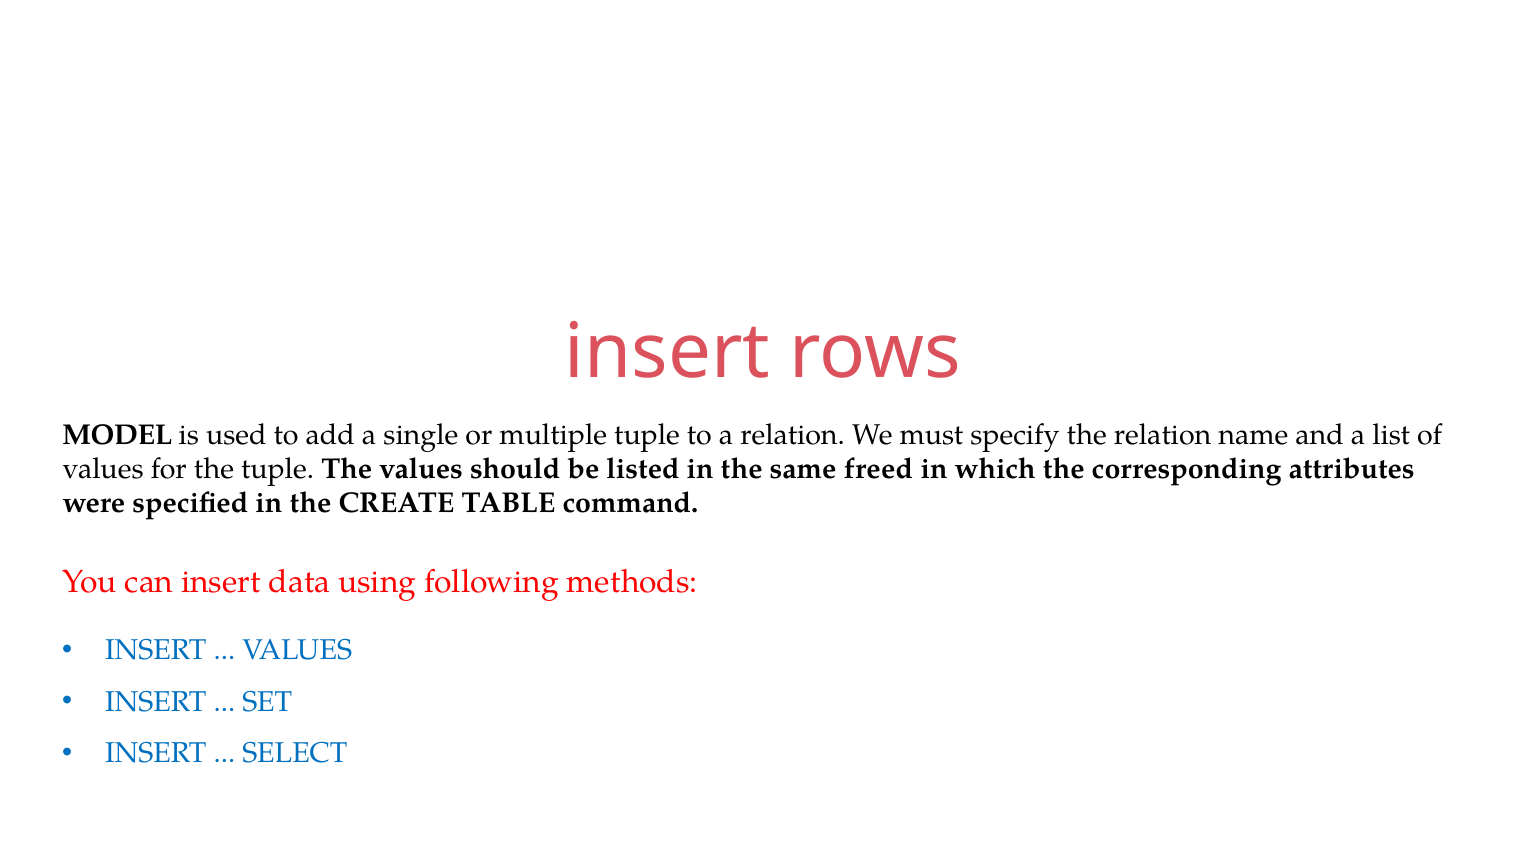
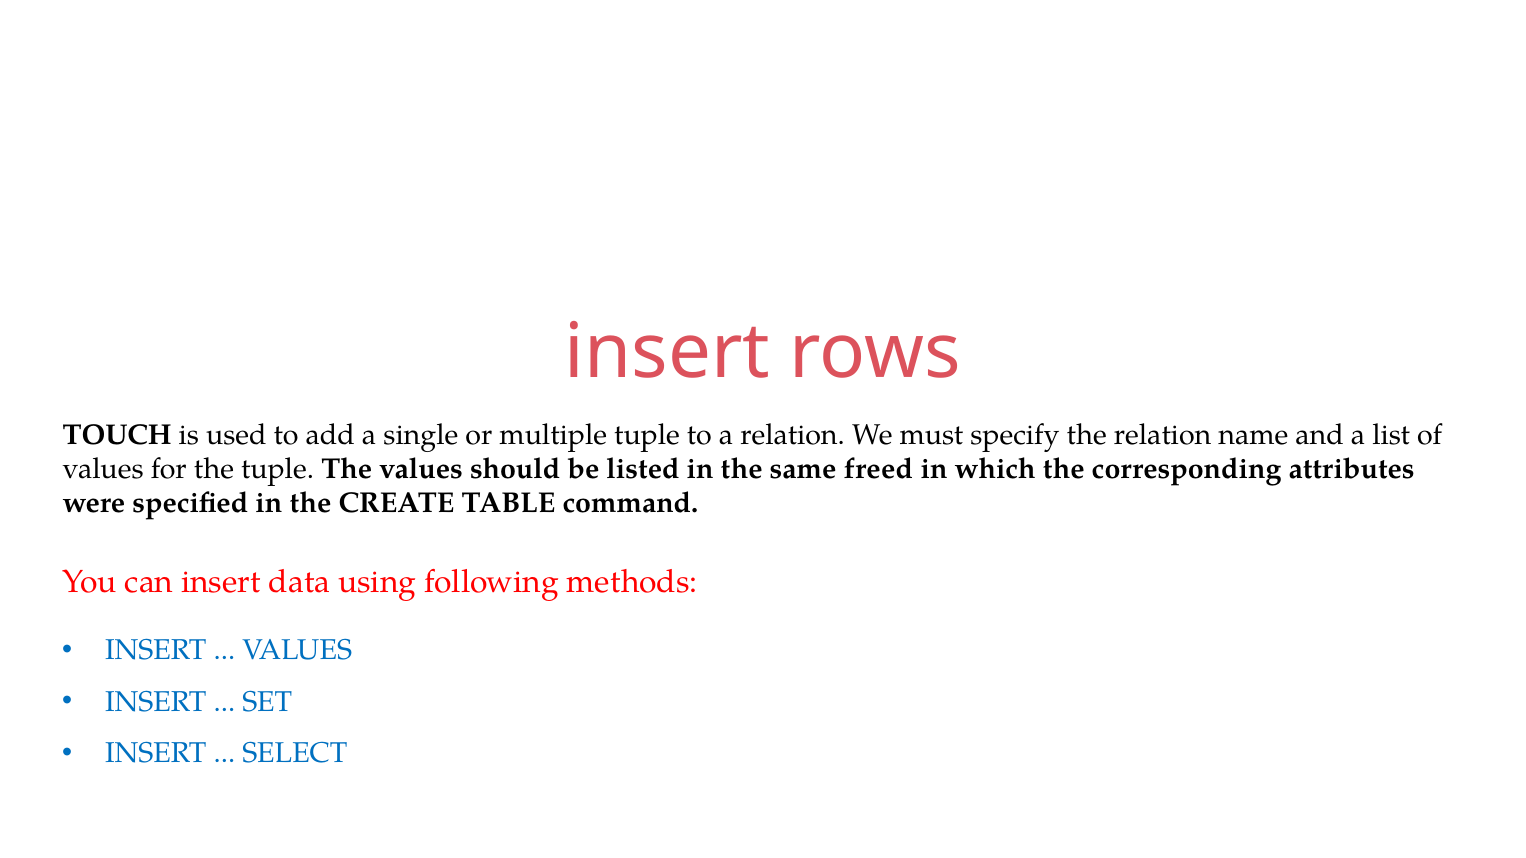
MODEL: MODEL -> TOUCH
